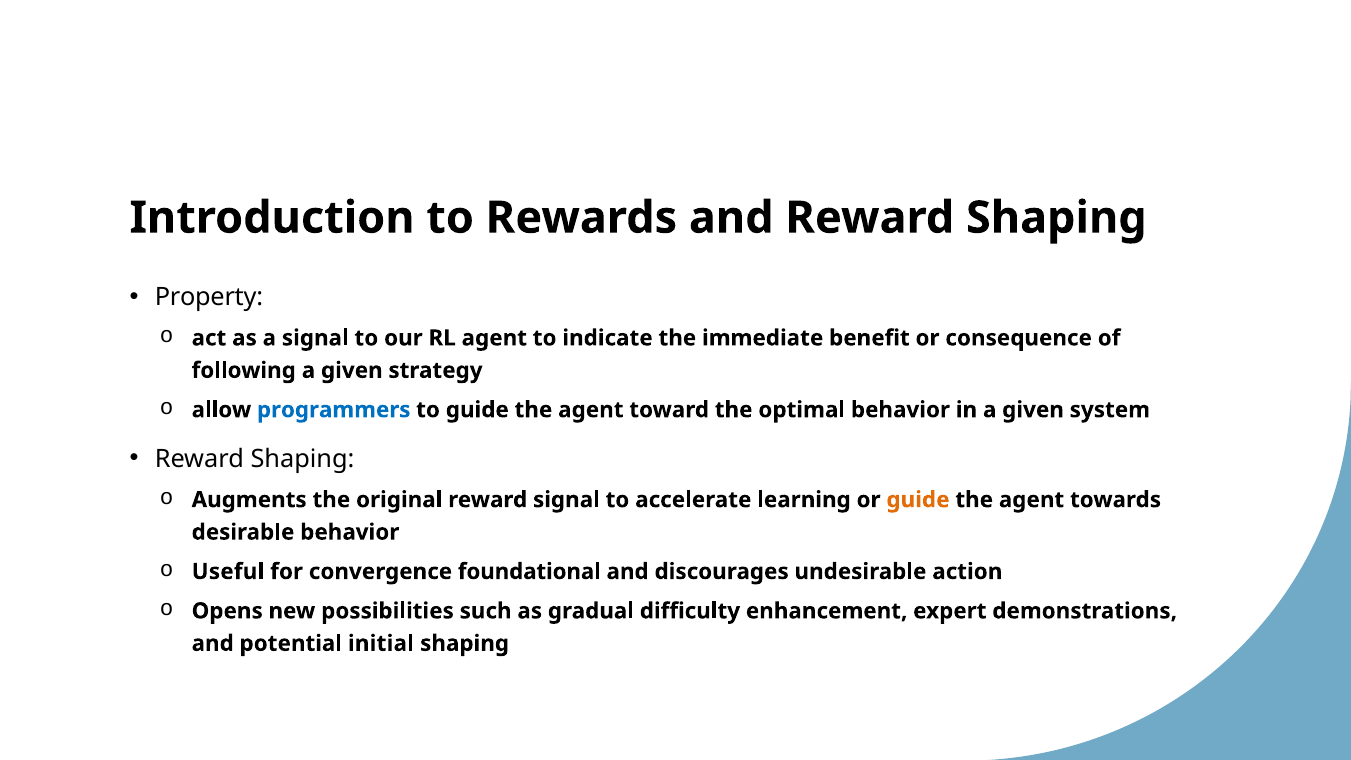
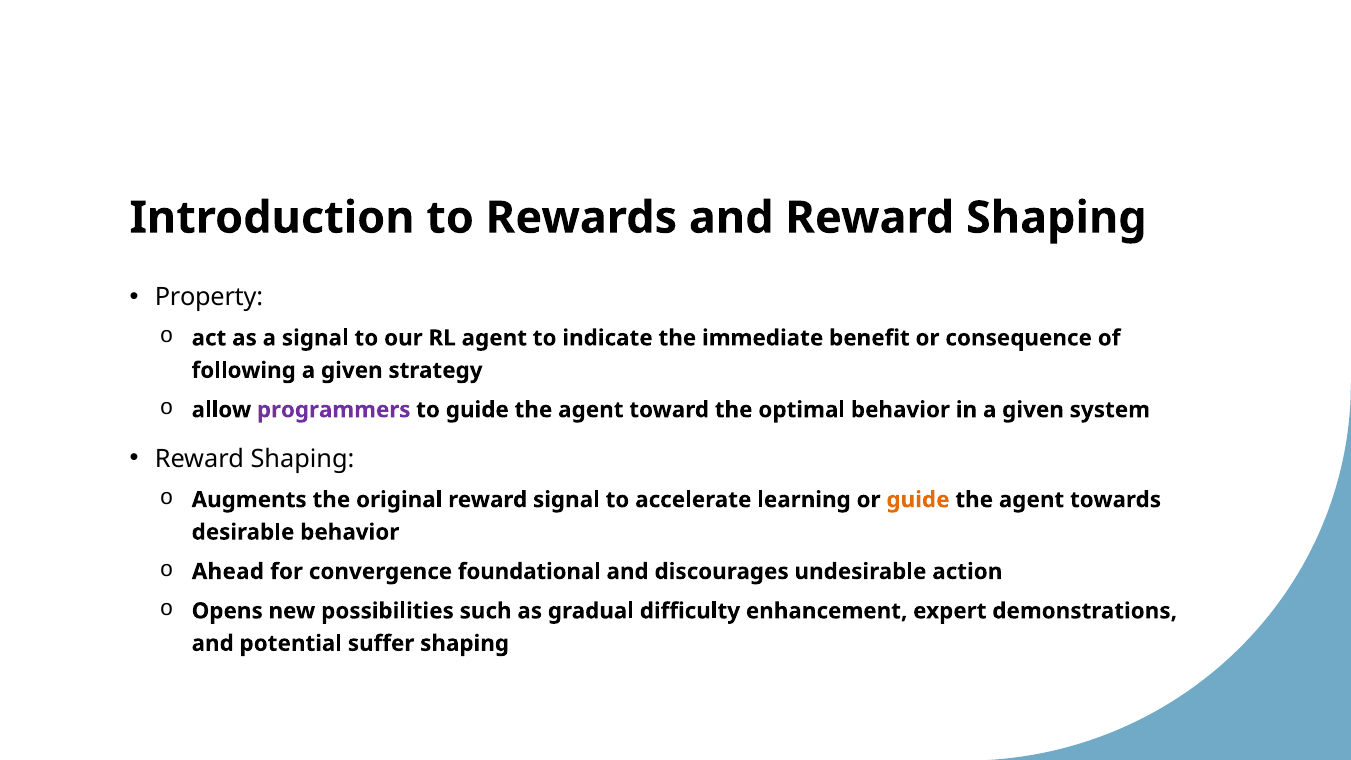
programmers colour: blue -> purple
Useful: Useful -> Ahead
initial: initial -> suffer
